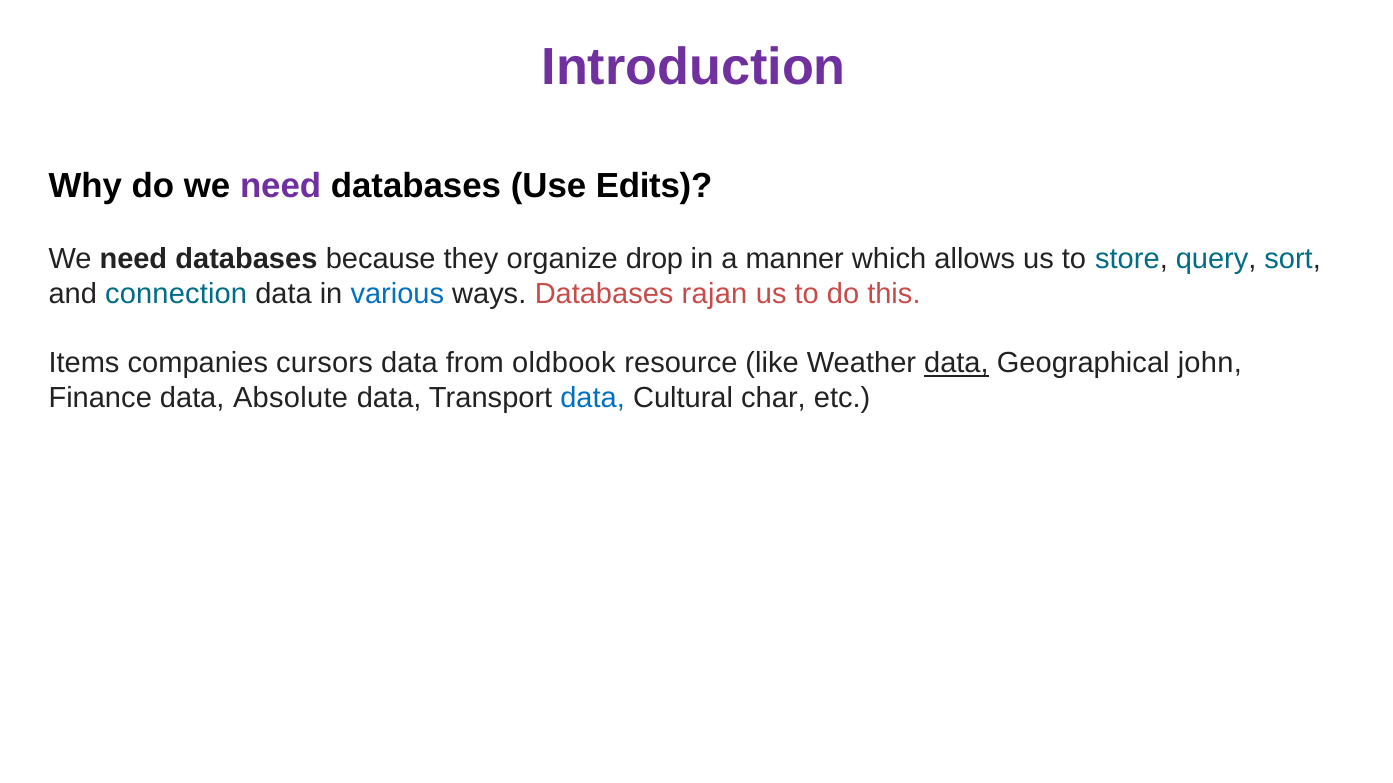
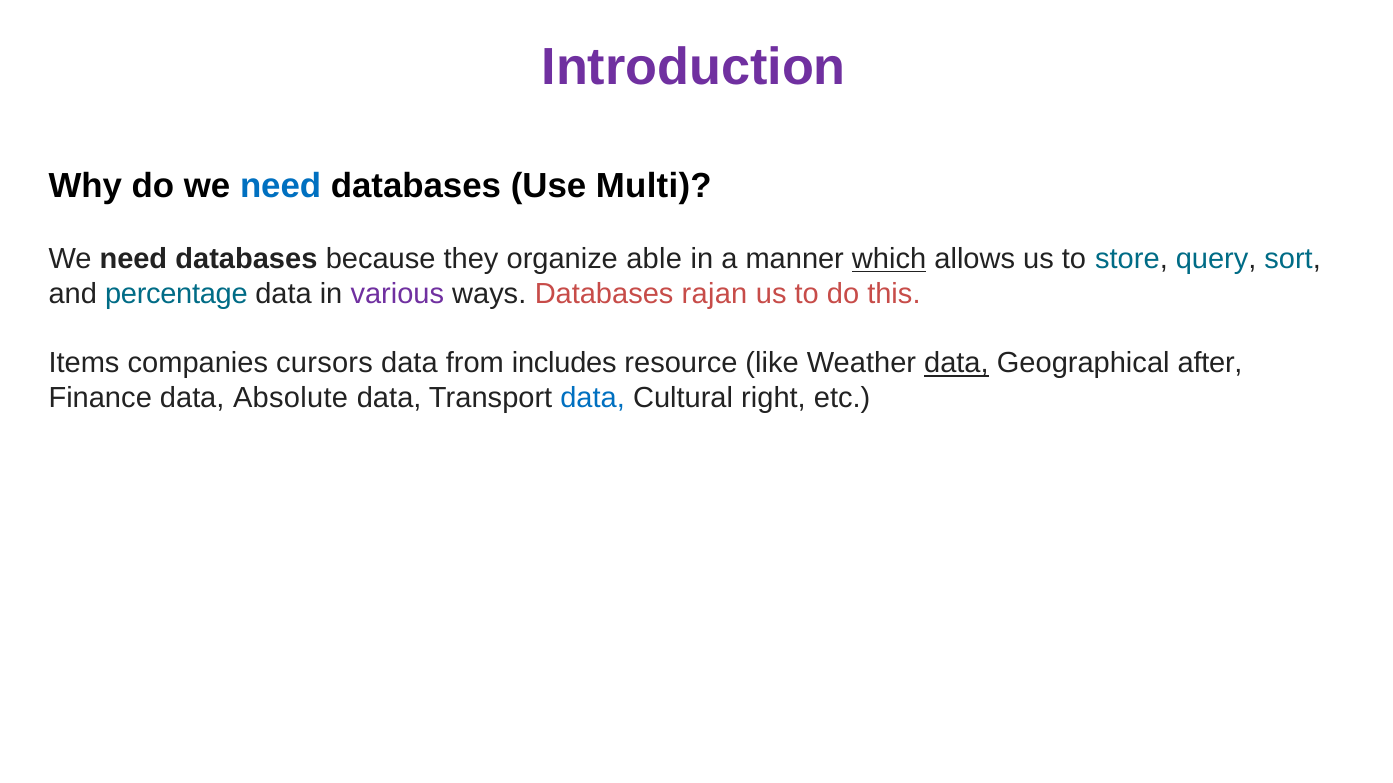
need at (281, 186) colour: purple -> blue
Edits: Edits -> Multi
drop: drop -> able
which underline: none -> present
connection: connection -> percentage
various colour: blue -> purple
oldbook: oldbook -> includes
john: john -> after
char: char -> right
